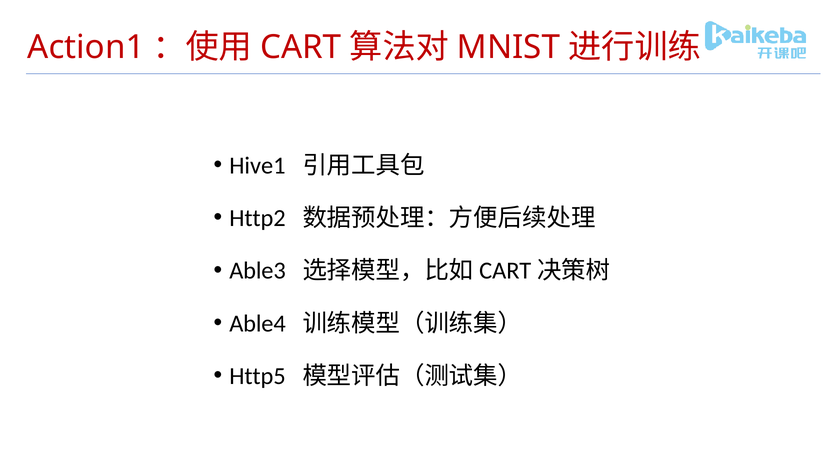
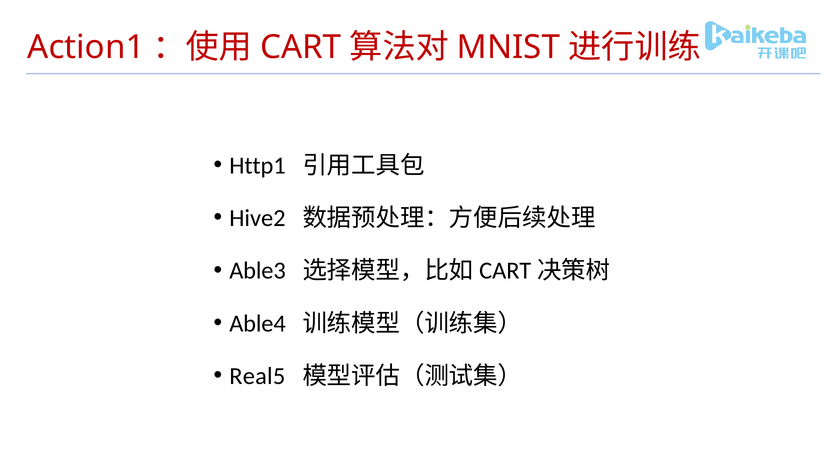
Hive1: Hive1 -> Http1
Http2: Http2 -> Hive2
Http5: Http5 -> Real5
